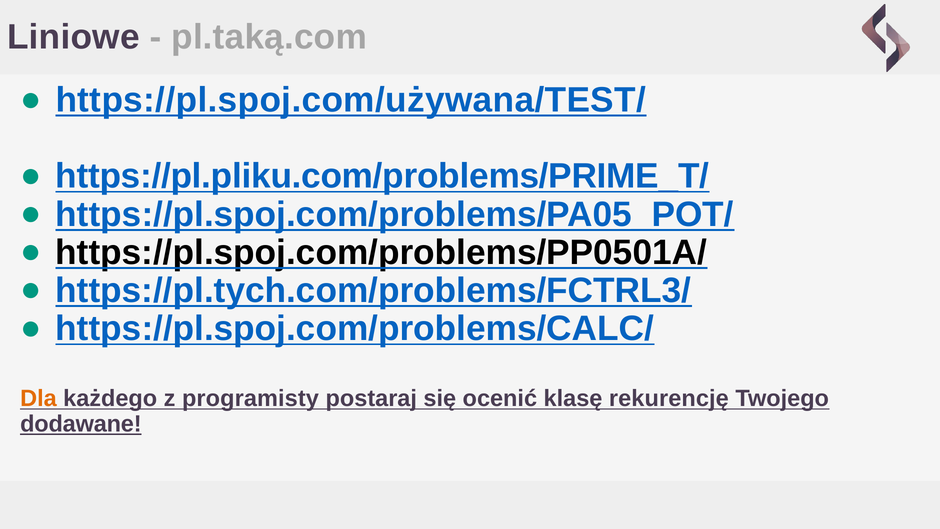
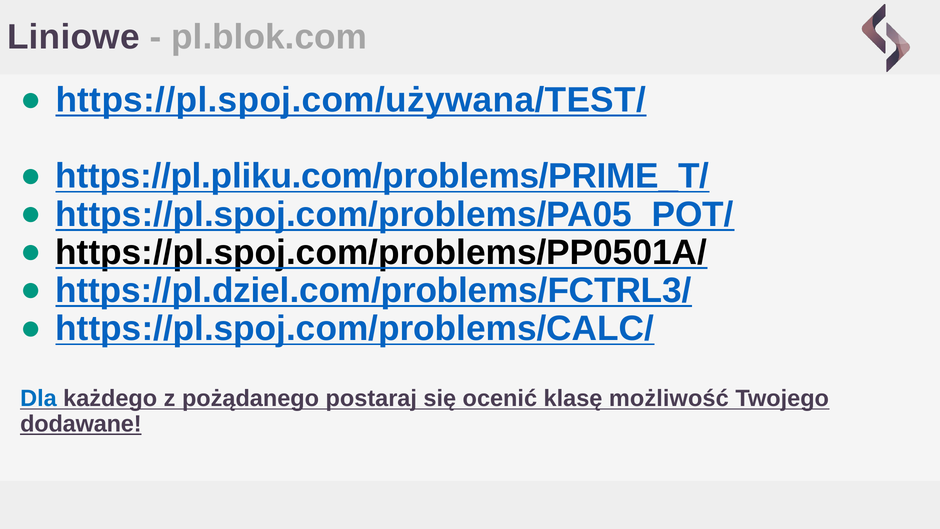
pl.taką.com: pl.taką.com -> pl.blok.com
https://pl.tych.com/problems/FCTRL3/: https://pl.tych.com/problems/FCTRL3/ -> https://pl.dziel.com/problems/FCTRL3/
Dla colour: orange -> blue
programisty: programisty -> pożądanego
rekurencję: rekurencję -> możliwość
